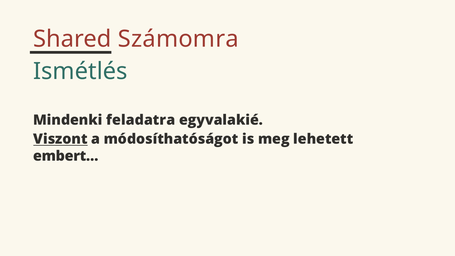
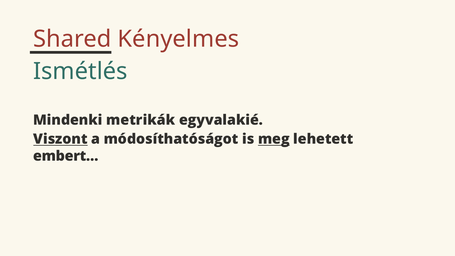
Számomra: Számomra -> Kényelmes
feladatra: feladatra -> metrikák
meg underline: none -> present
